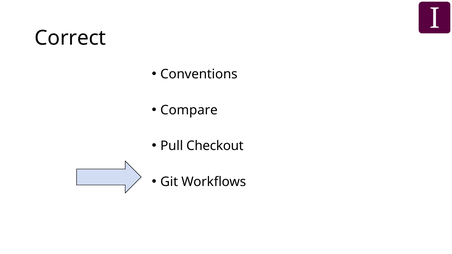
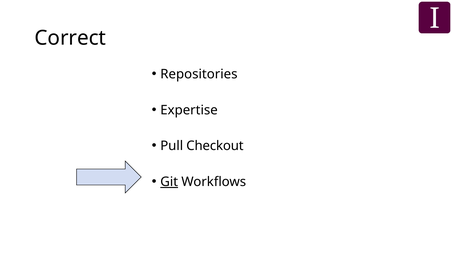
Conventions: Conventions -> Repositories
Compare: Compare -> Expertise
Git underline: none -> present
